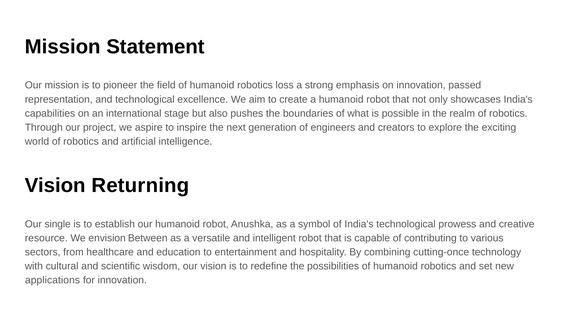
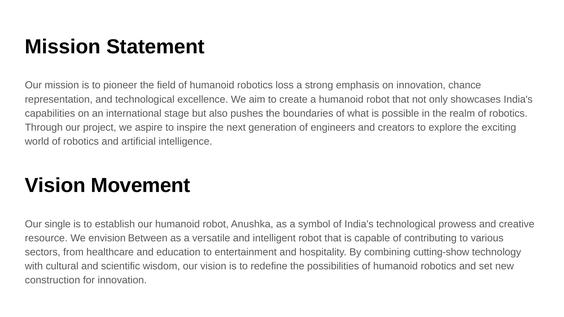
passed: passed -> chance
Returning: Returning -> Movement
cutting-once: cutting-once -> cutting-show
applications: applications -> construction
